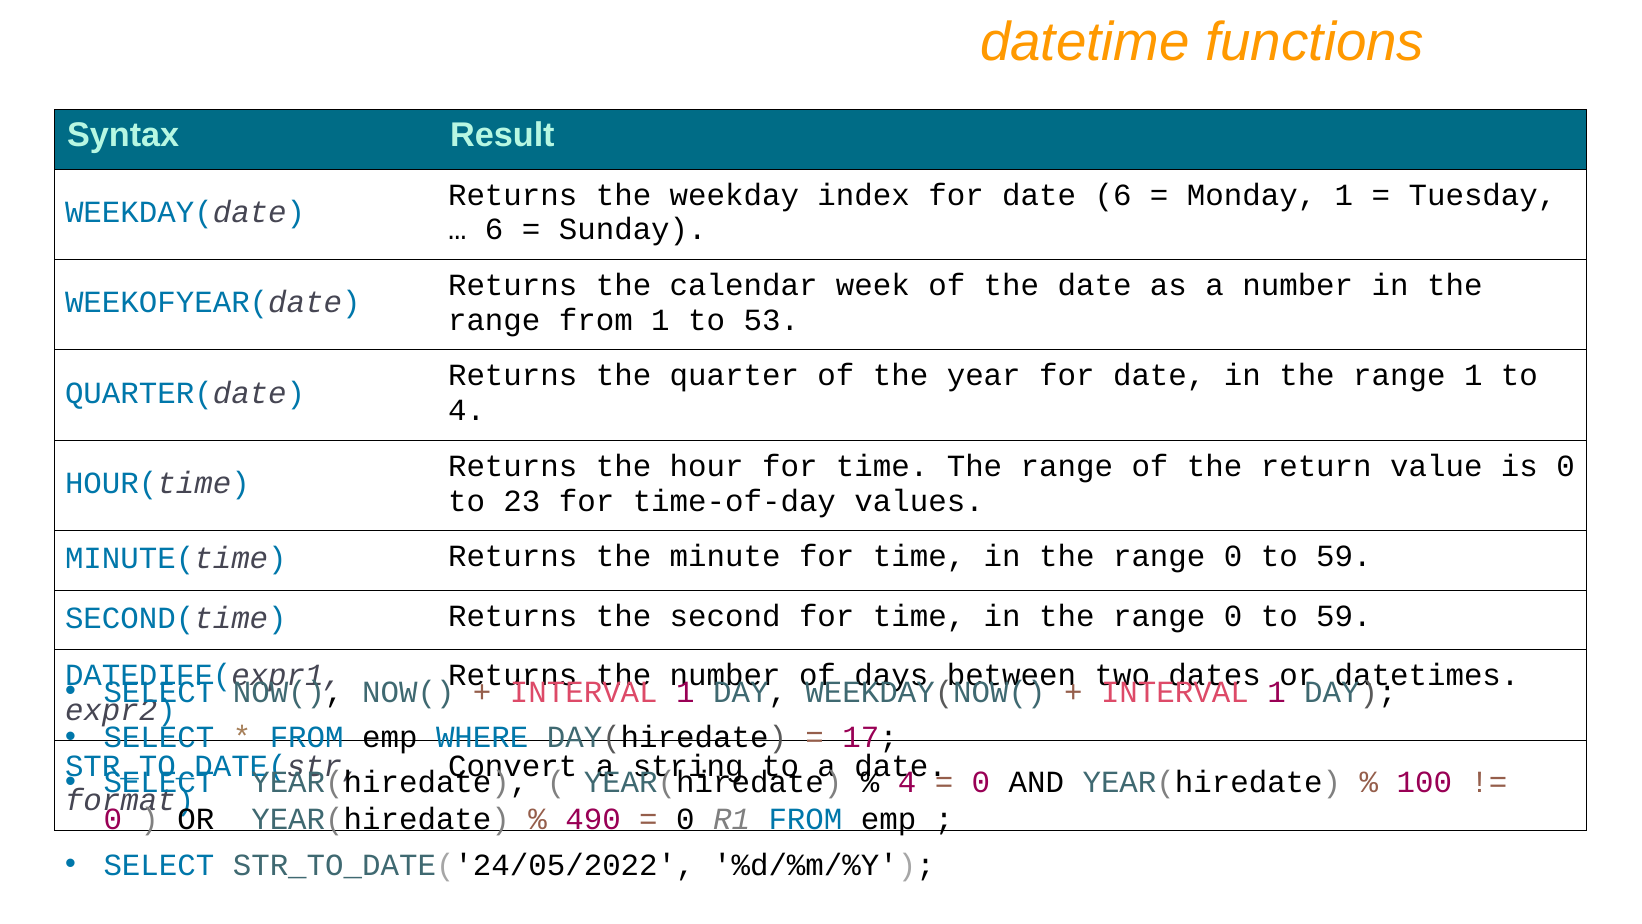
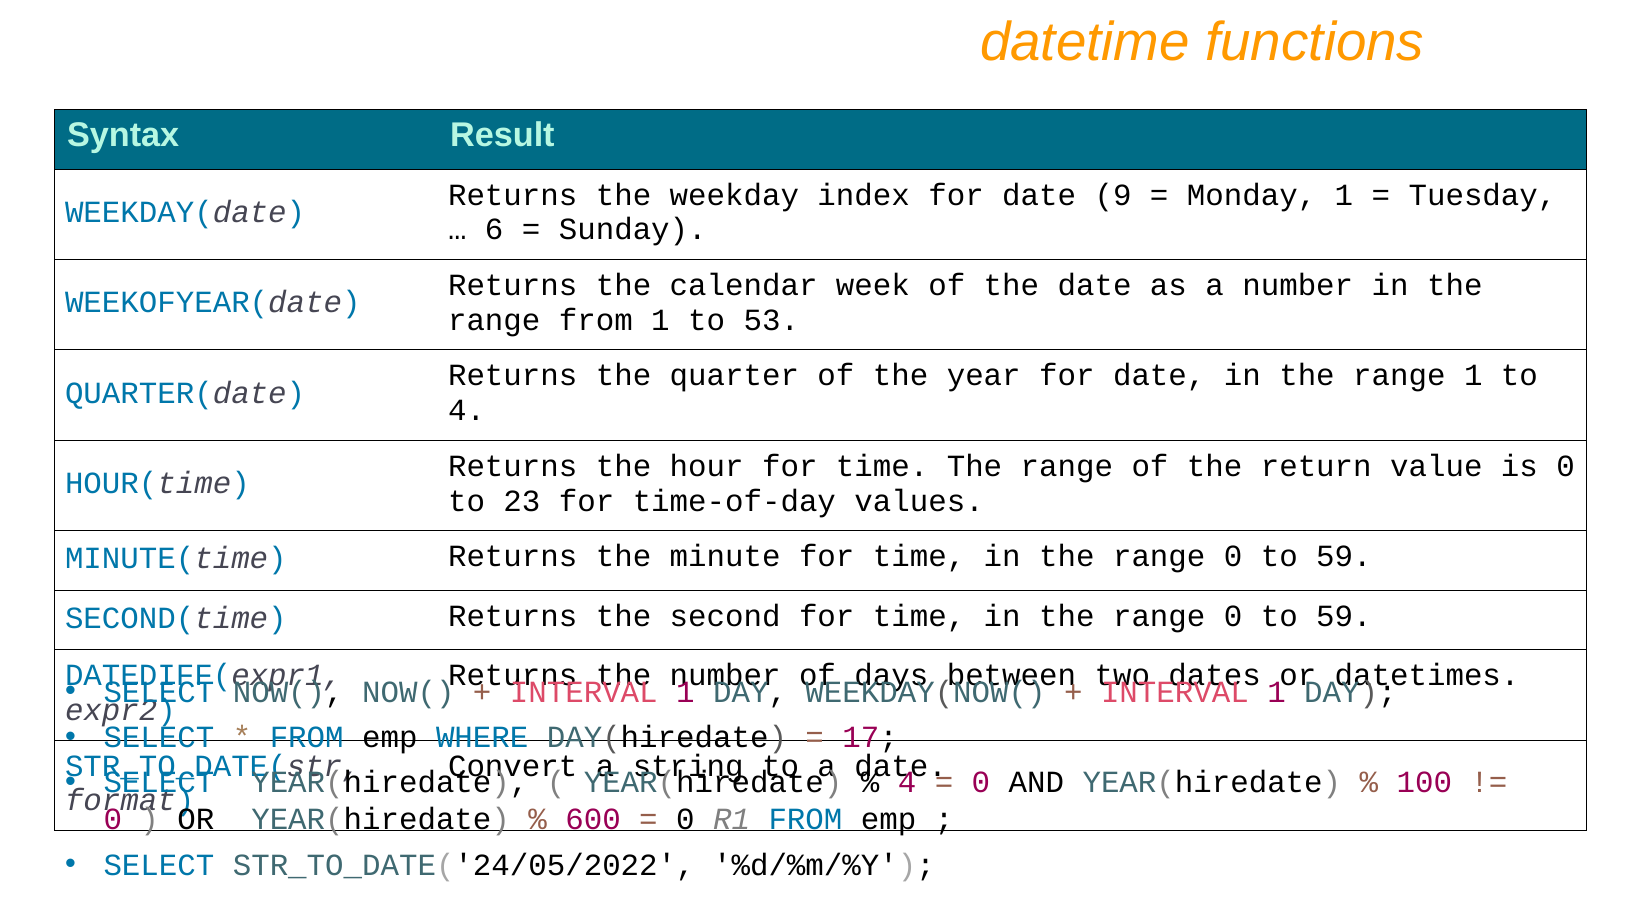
date 6: 6 -> 9
490: 490 -> 600
